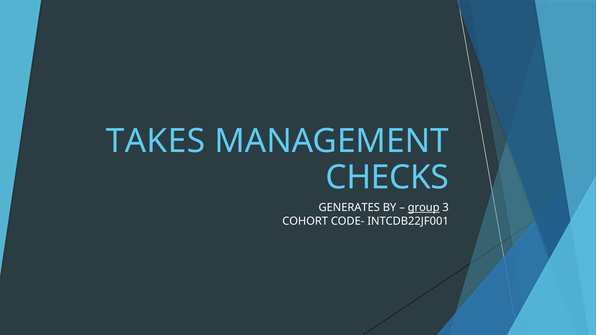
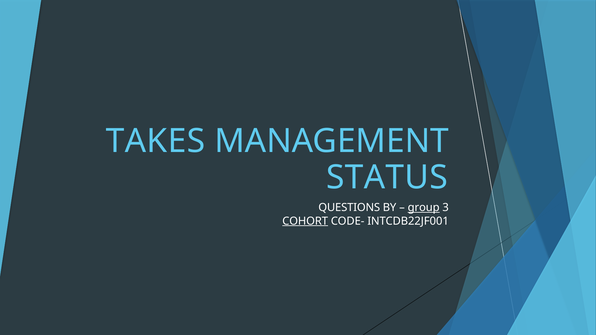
CHECKS: CHECKS -> STATUS
GENERATES: GENERATES -> QUESTIONS
COHORT underline: none -> present
